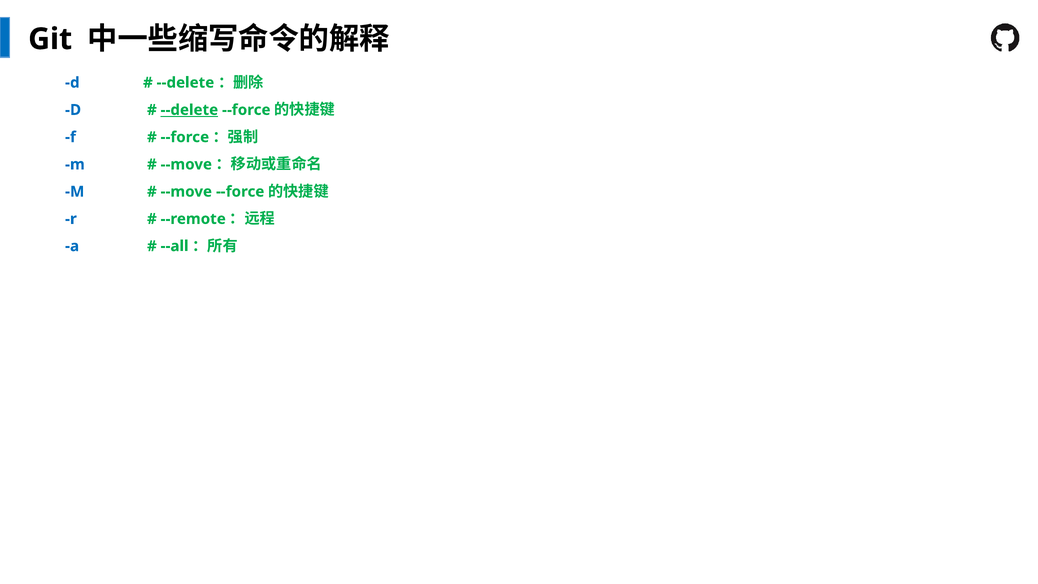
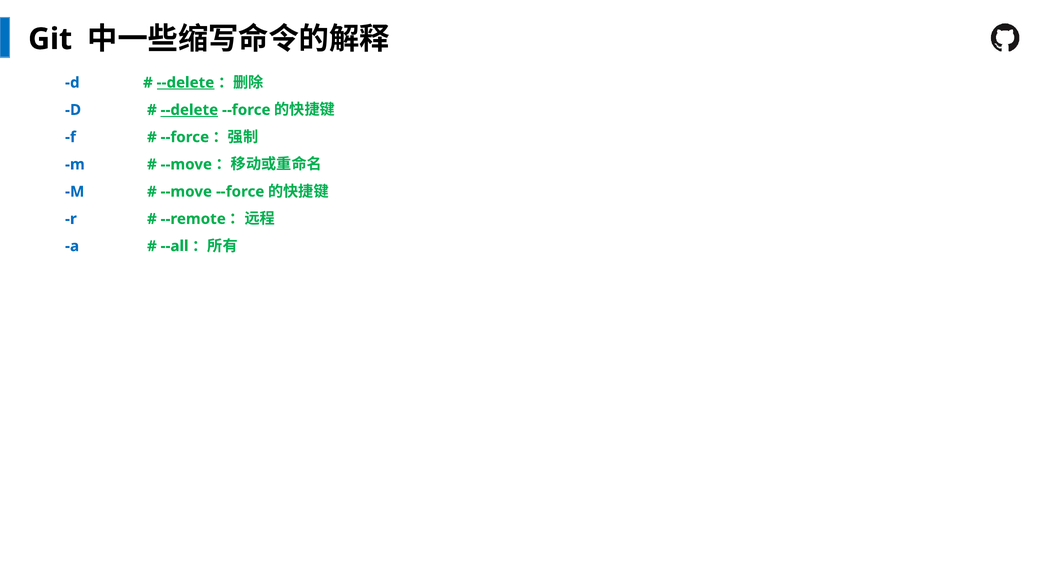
--delete at (186, 83) underline: none -> present
